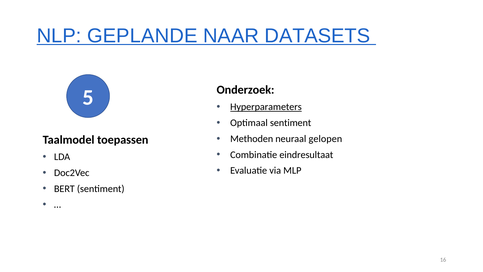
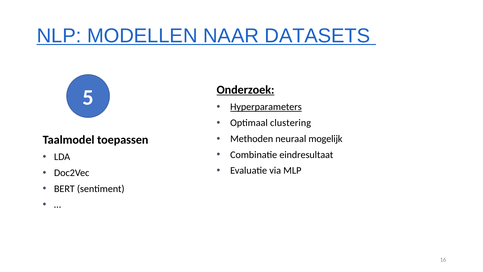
GEPLANDE: GEPLANDE -> MODELLEN
Onderzoek underline: none -> present
Optimaal sentiment: sentiment -> clustering
gelopen: gelopen -> mogelijk
